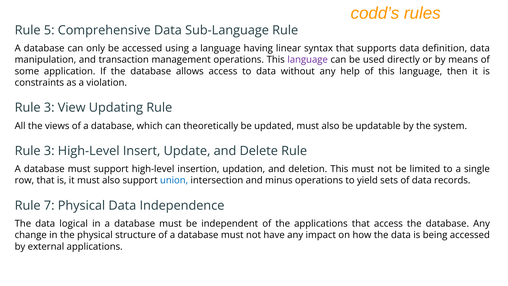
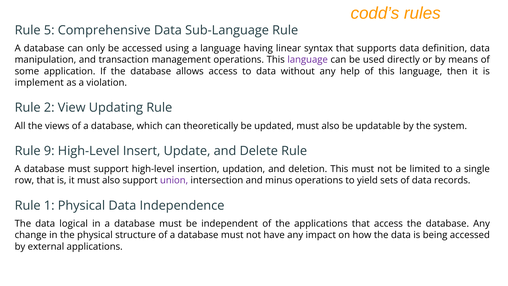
constraints: constraints -> implement
3 at (49, 108): 3 -> 2
3 at (49, 151): 3 -> 9
union colour: blue -> purple
7: 7 -> 1
